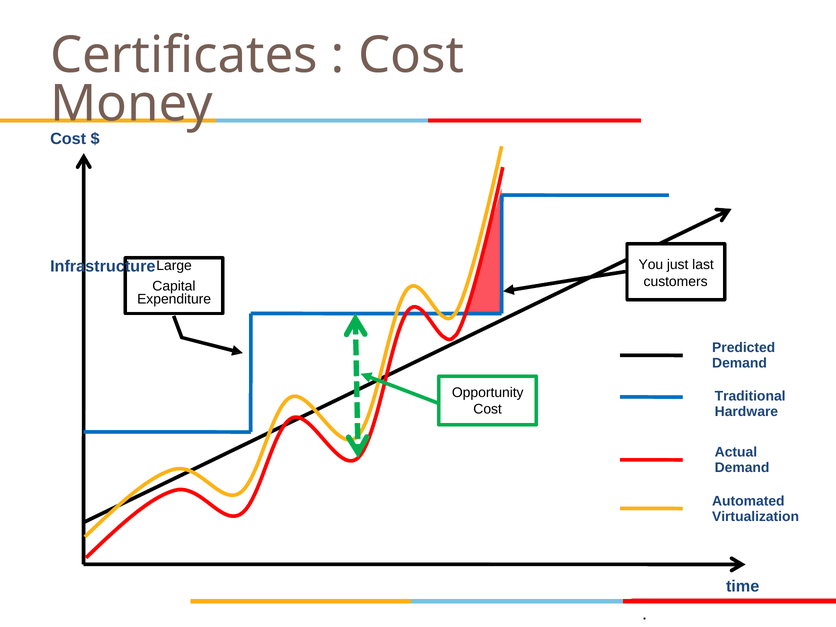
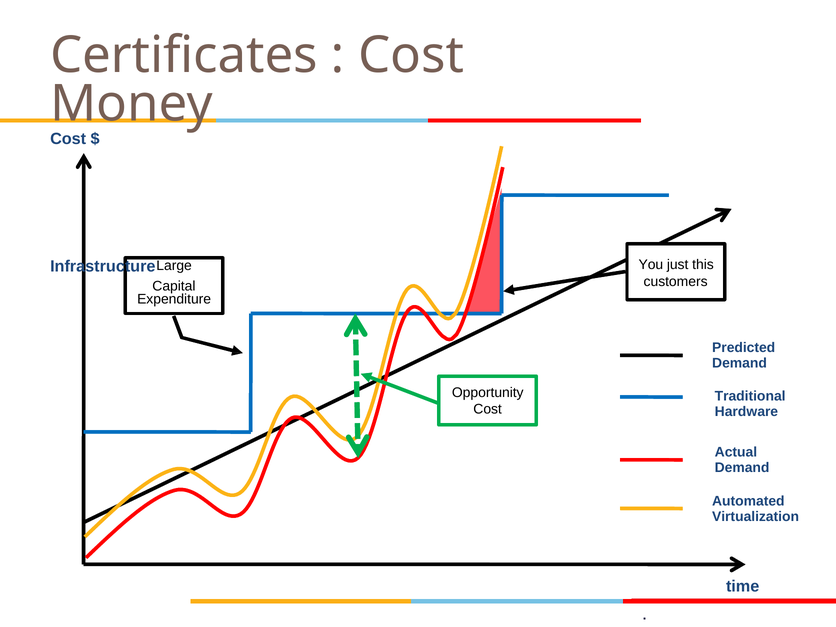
last: last -> this
